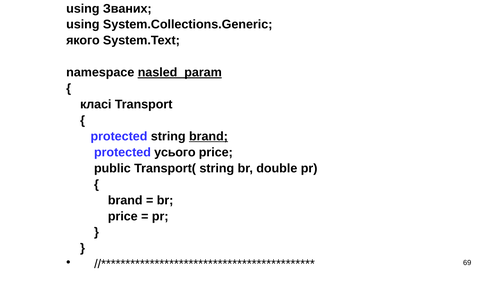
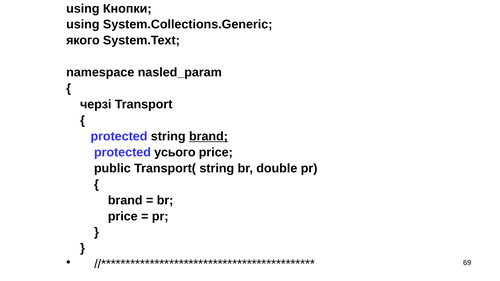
Званих: Званих -> Кнопки
nasled_param underline: present -> none
класі: класі -> черзі
